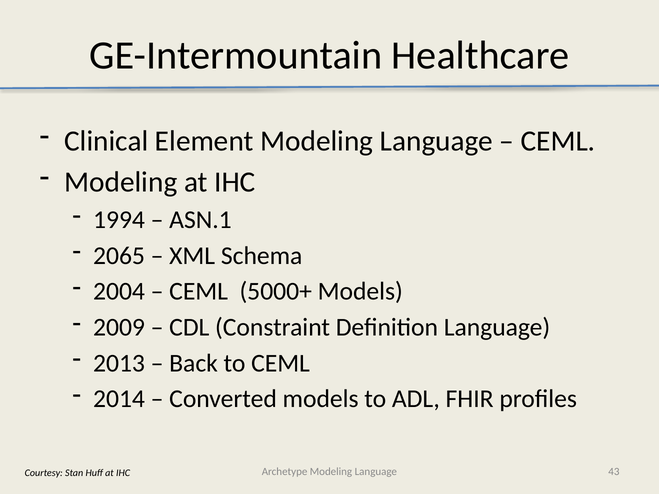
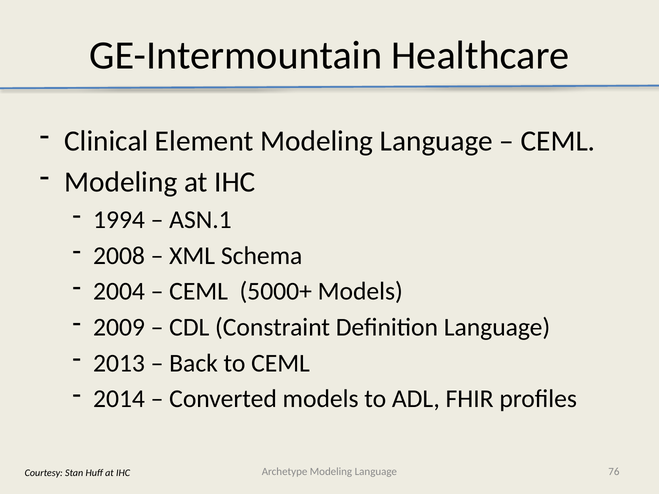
2065: 2065 -> 2008
43: 43 -> 76
